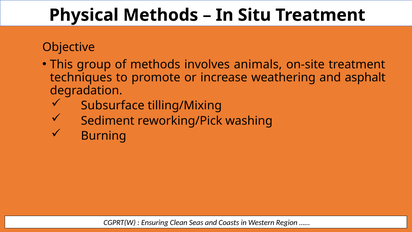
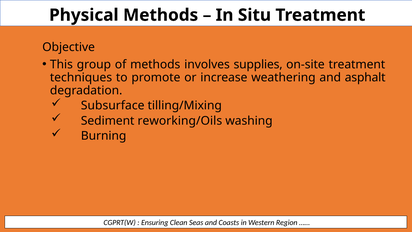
animals: animals -> supplies
reworking/Pick: reworking/Pick -> reworking/Oils
